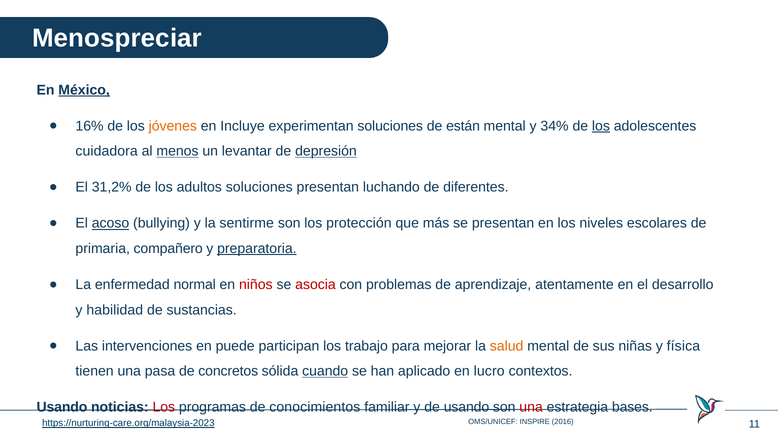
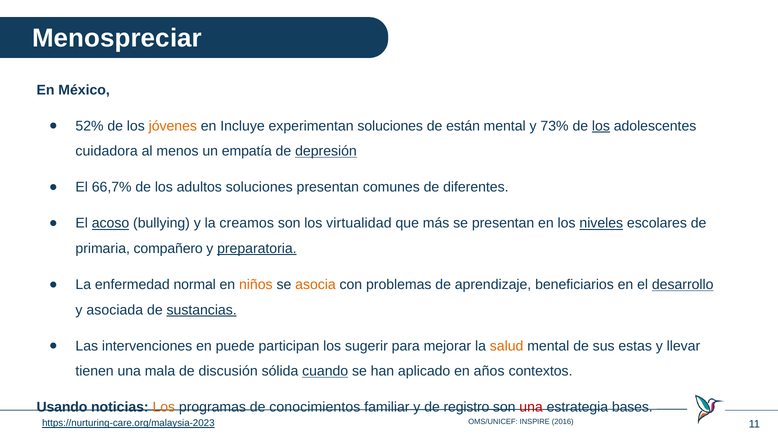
México underline: present -> none
16%: 16% -> 52%
34%: 34% -> 73%
menos underline: present -> none
levantar: levantar -> empatía
31,2%: 31,2% -> 66,7%
luchando: luchando -> comunes
sentirme: sentirme -> creamos
protección: protección -> virtualidad
niveles underline: none -> present
niños colour: red -> orange
asocia colour: red -> orange
atentamente: atentamente -> beneficiarios
desarrollo underline: none -> present
habilidad: habilidad -> asociada
sustancias underline: none -> present
trabajo: trabajo -> sugerir
niñas: niñas -> estas
física: física -> llevar
pasa: pasa -> mala
concretos: concretos -> discusión
lucro: lucro -> años
Los at (164, 408) colour: red -> orange
de usando: usando -> registro
